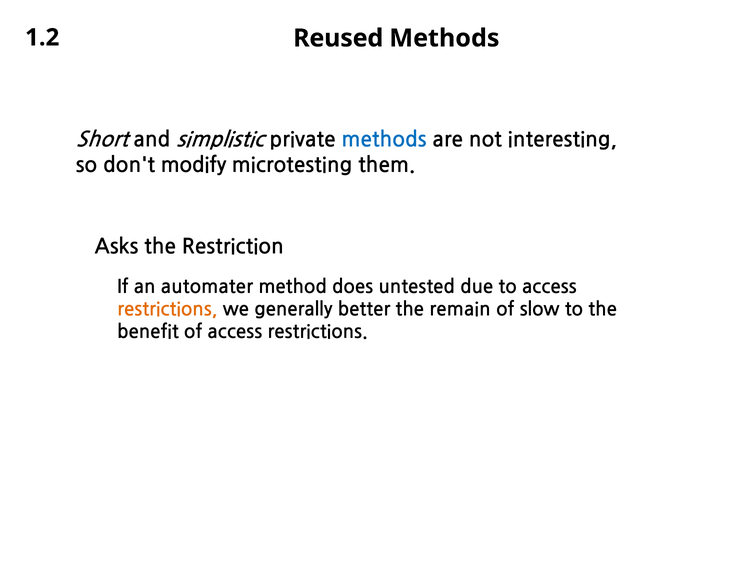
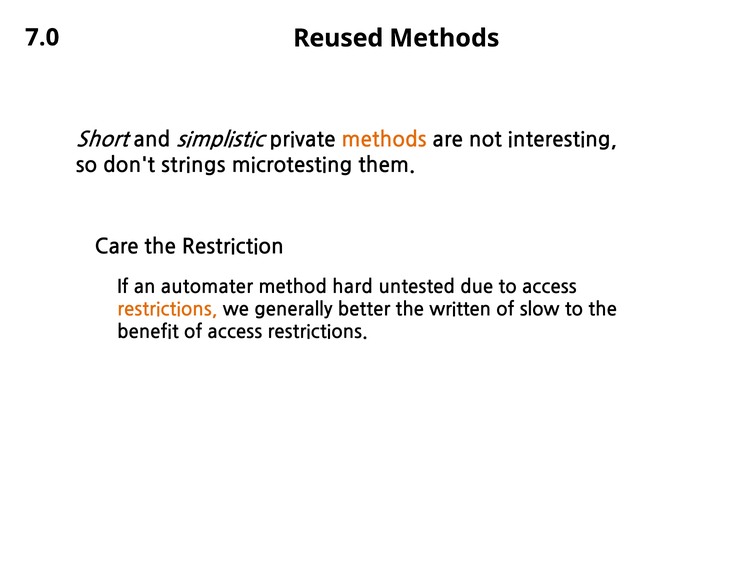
1.2: 1.2 -> 7.0
methods at (384, 140) colour: blue -> orange
modify: modify -> strings
Asks: Asks -> Care
does: does -> hard
remain: remain -> written
